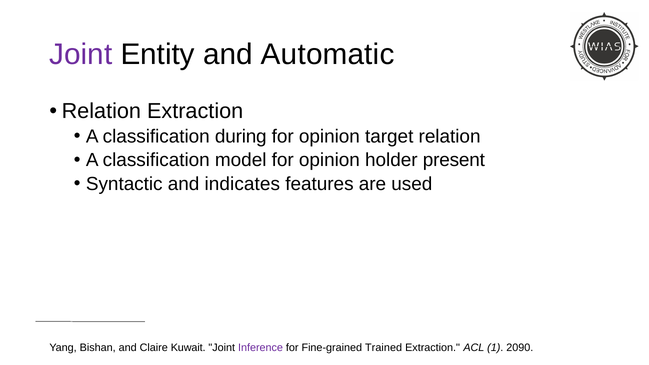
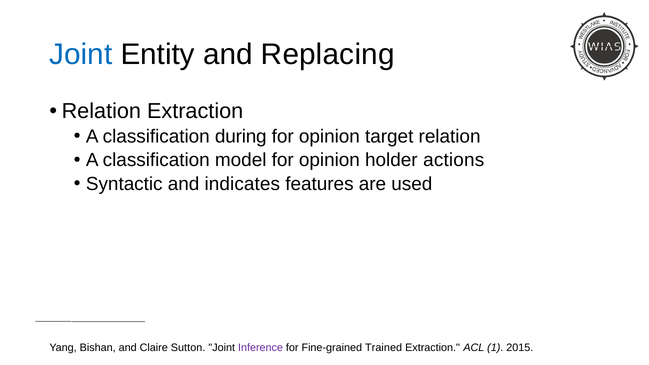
Joint at (81, 55) colour: purple -> blue
Automatic: Automatic -> Replacing
present: present -> actions
Kuwait: Kuwait -> Sutton
2090: 2090 -> 2015
